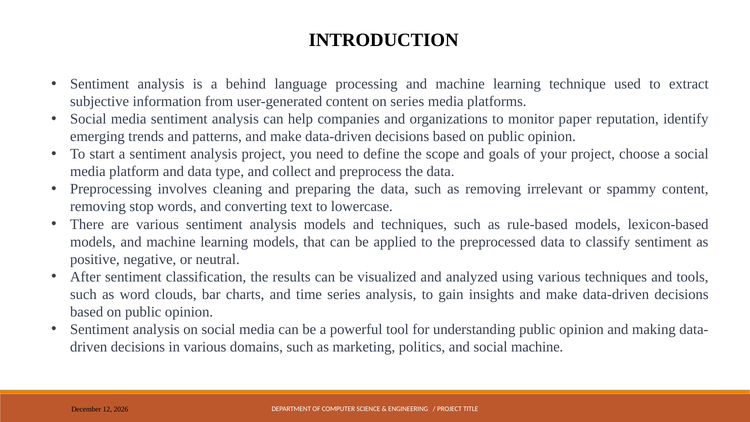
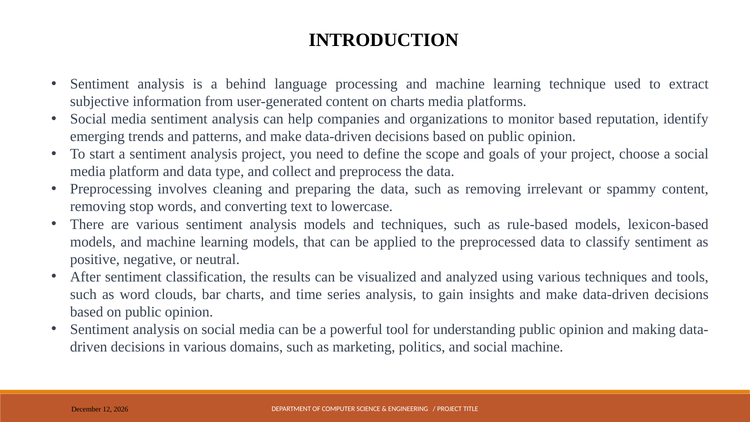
on series: series -> charts
monitor paper: paper -> based
